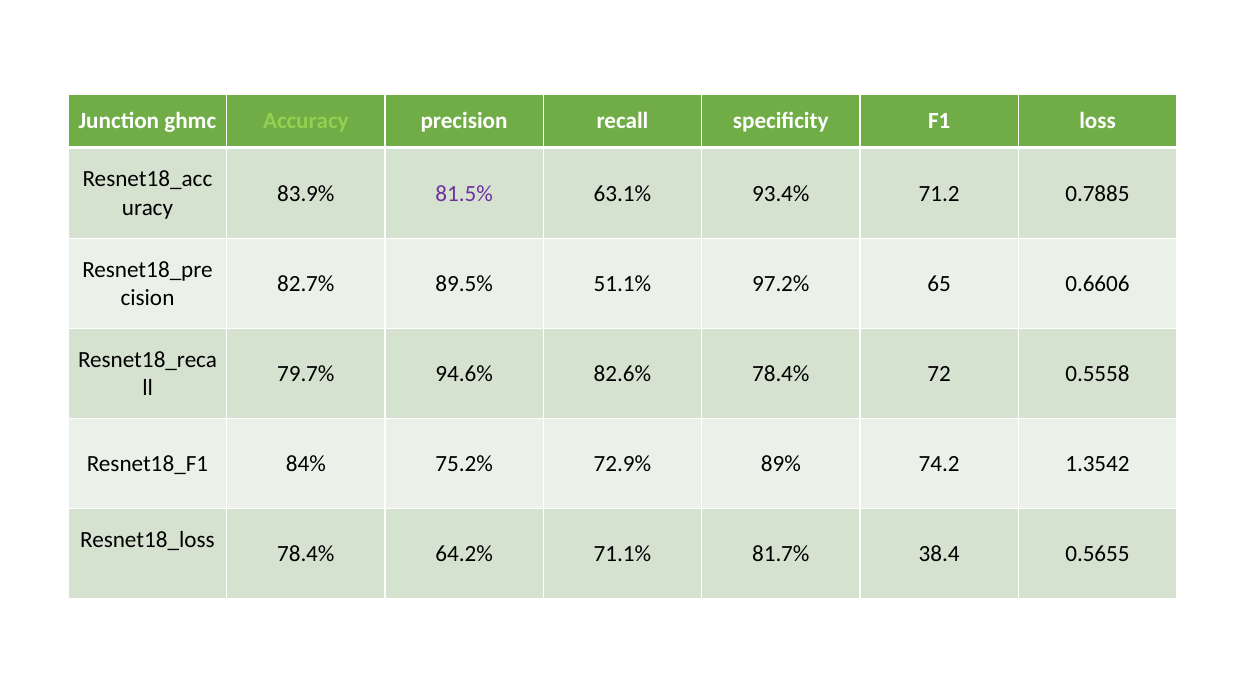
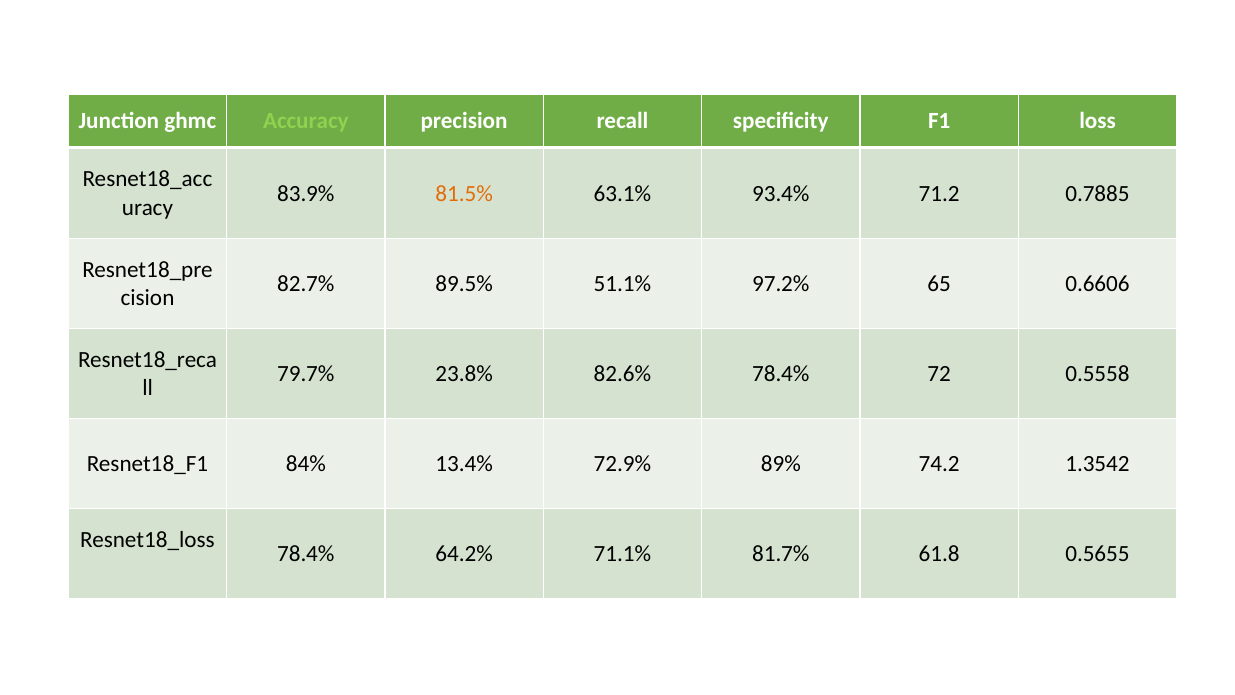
81.5% colour: purple -> orange
94.6%: 94.6% -> 23.8%
75.2%: 75.2% -> 13.4%
38.4: 38.4 -> 61.8
